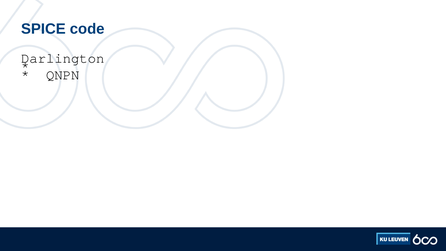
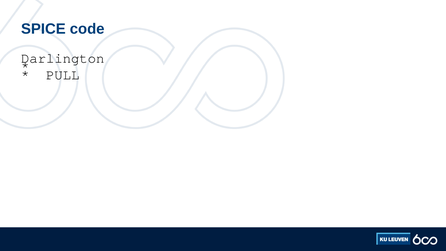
QNPN: QNPN -> PULL
